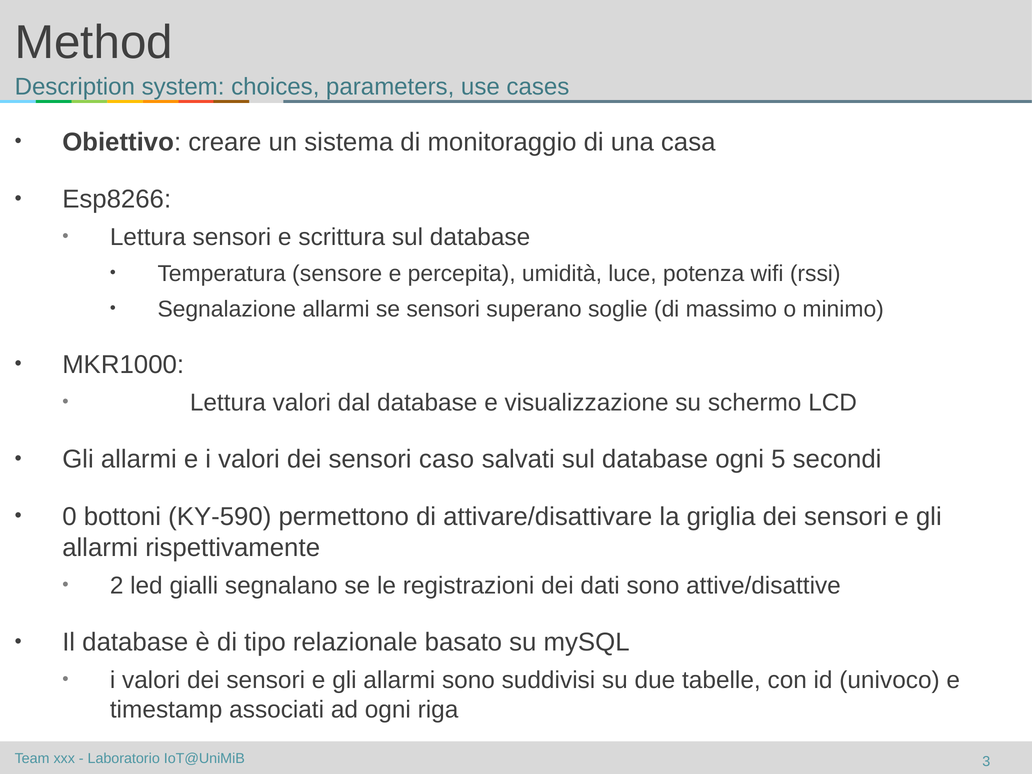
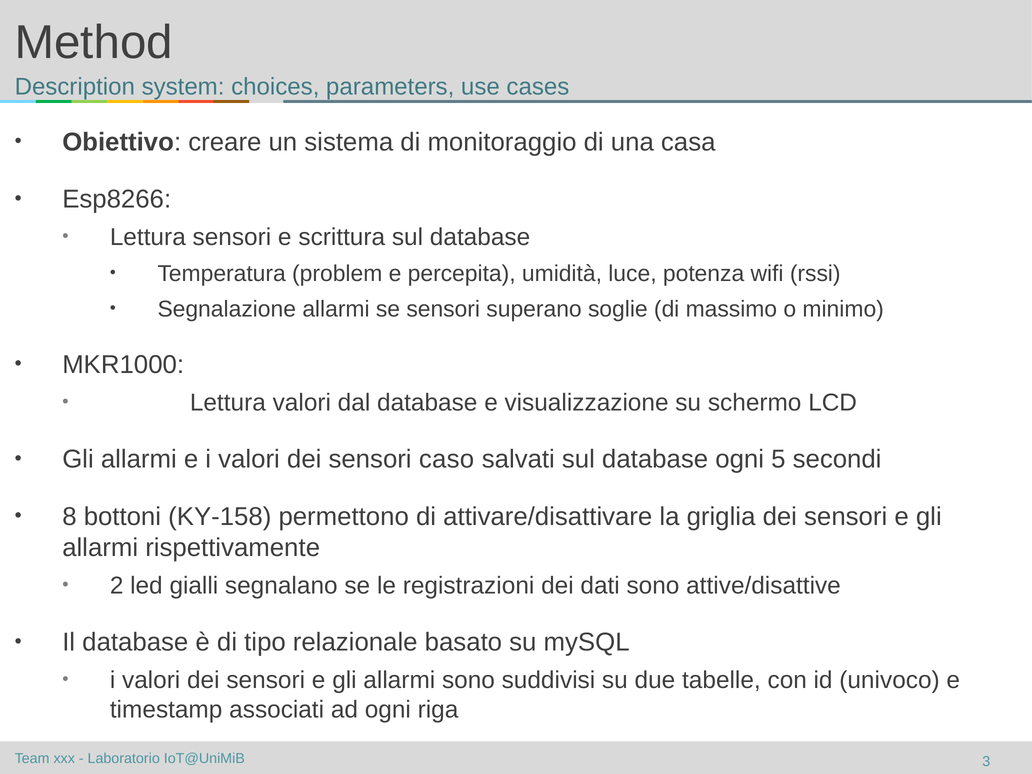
sensore: sensore -> problem
0: 0 -> 8
KY‑590: KY‑590 -> KY‑158
